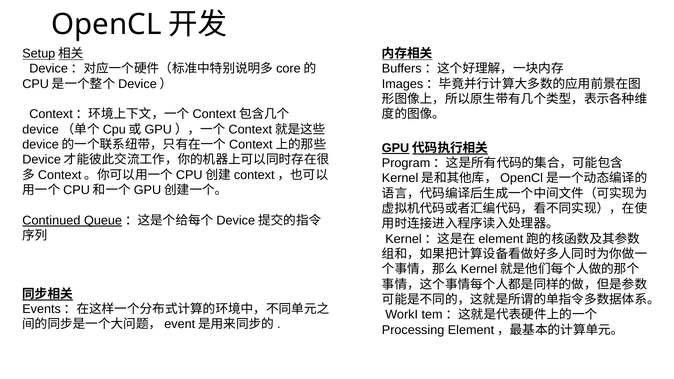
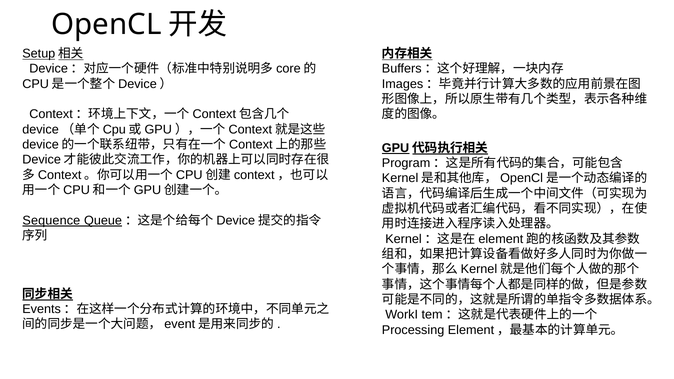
Continued: Continued -> Sequence
